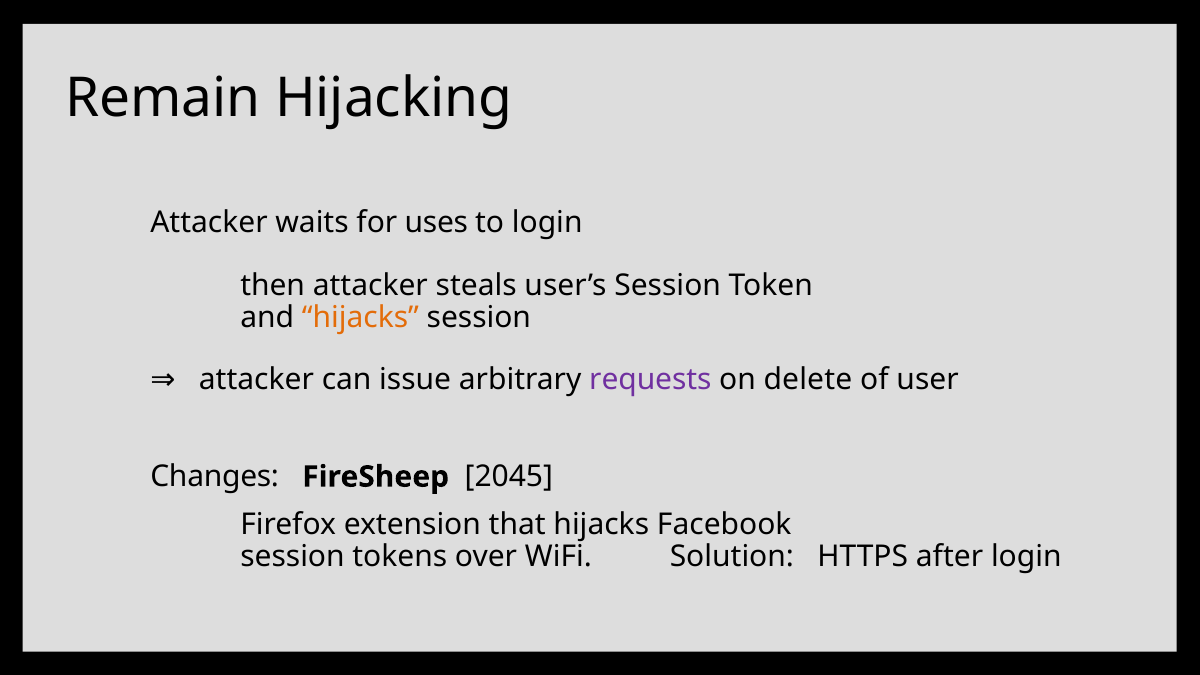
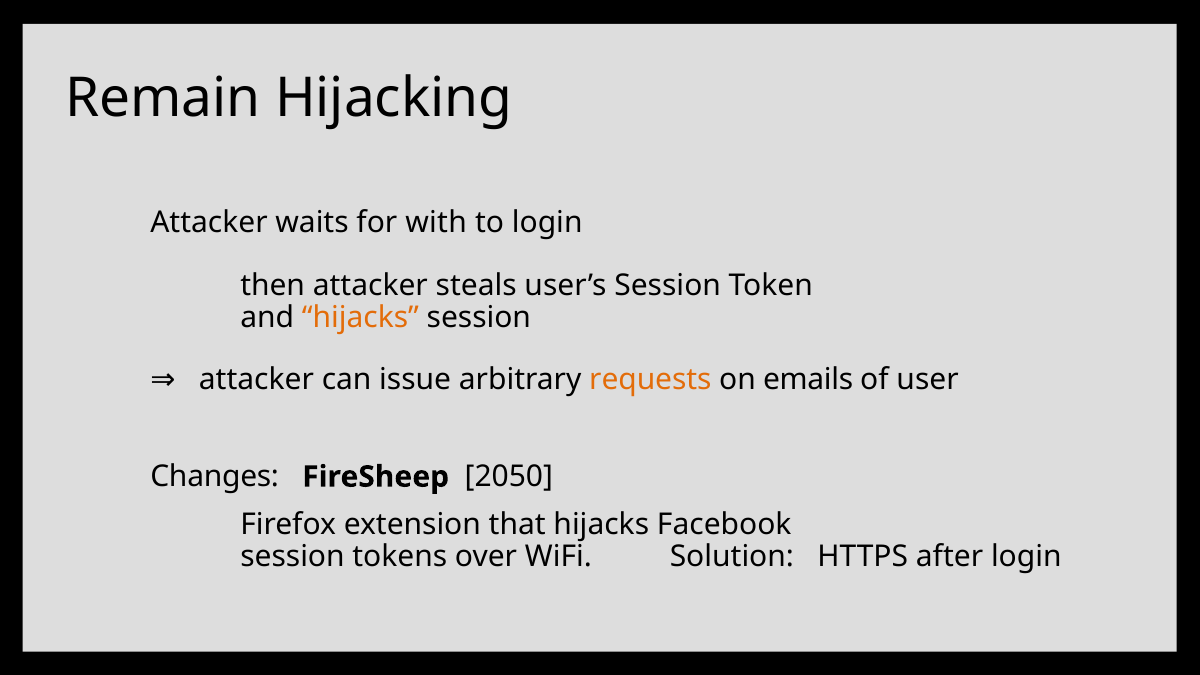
uses: uses -> with
requests colour: purple -> orange
delete: delete -> emails
2045: 2045 -> 2050
